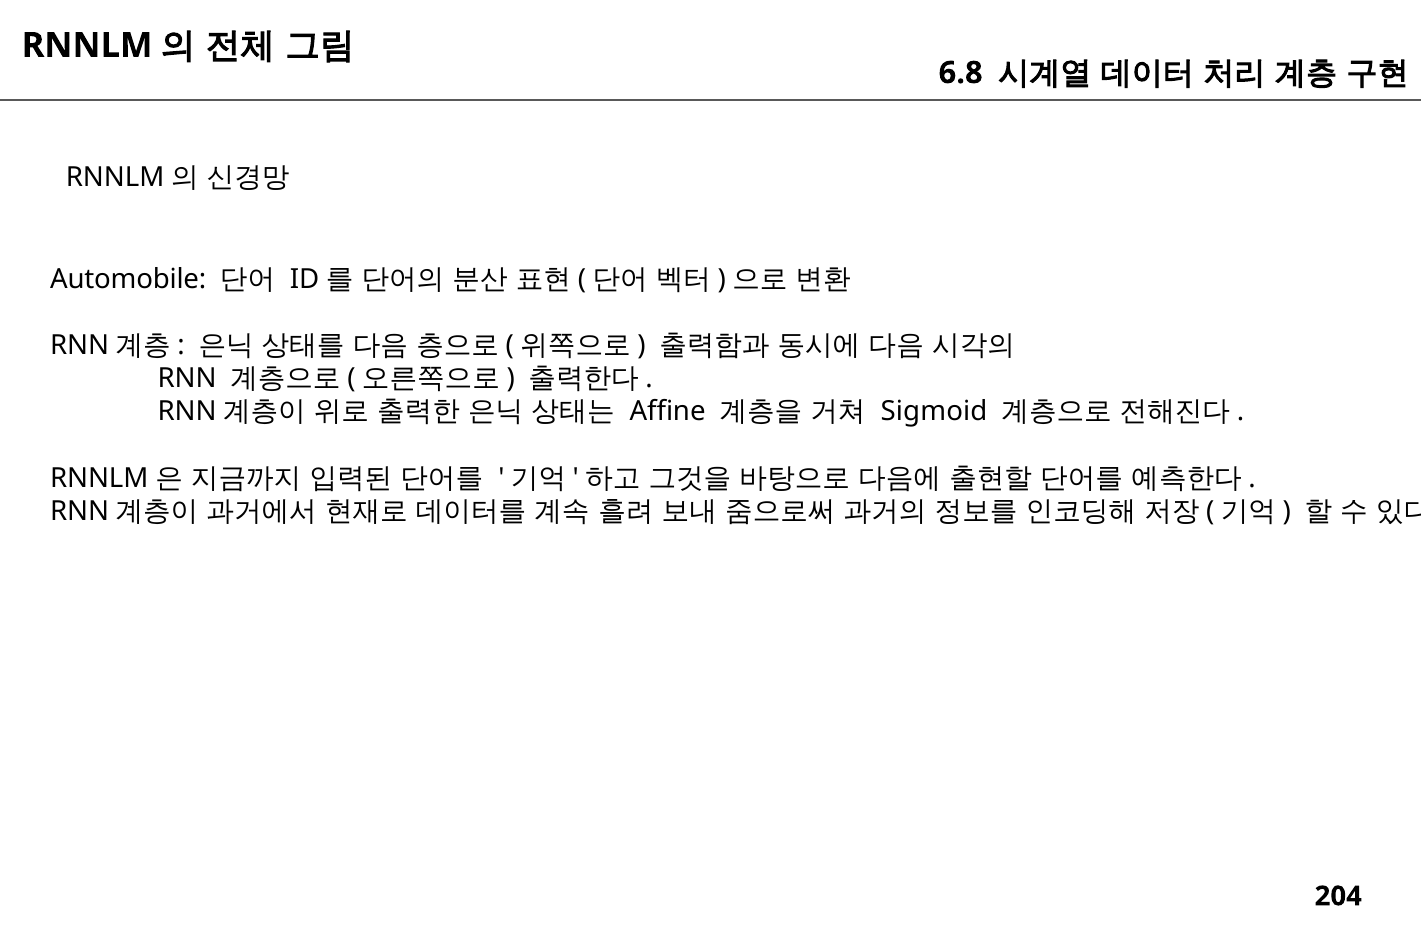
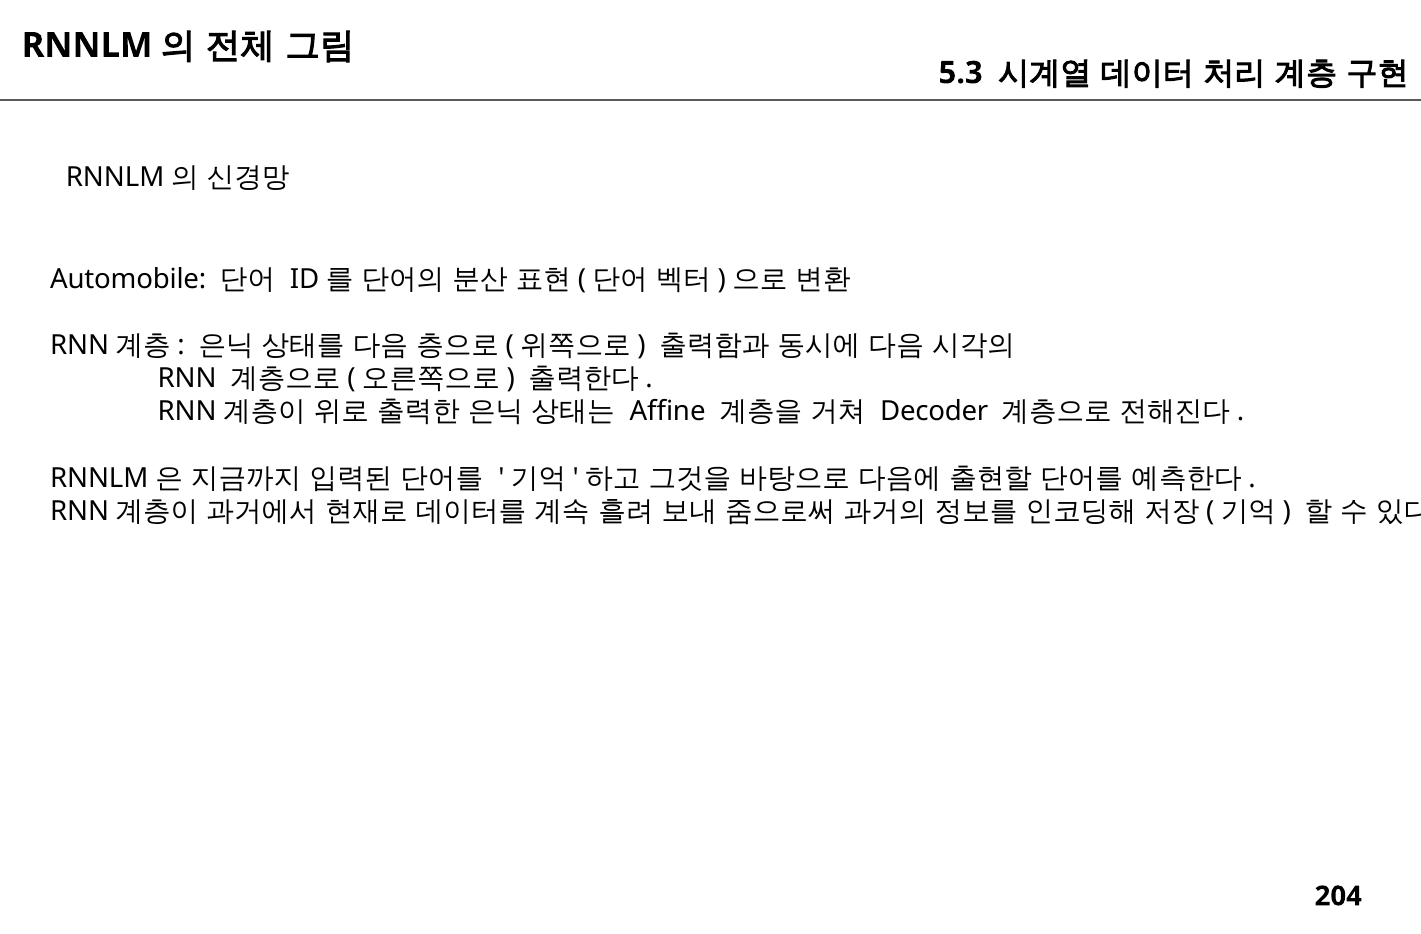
6.8: 6.8 -> 5.3
Sigmoid: Sigmoid -> Decoder
